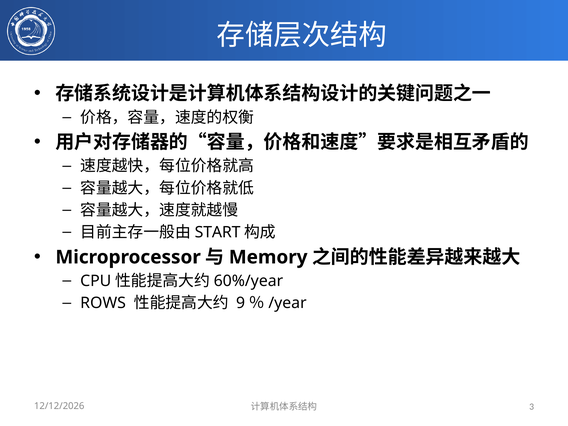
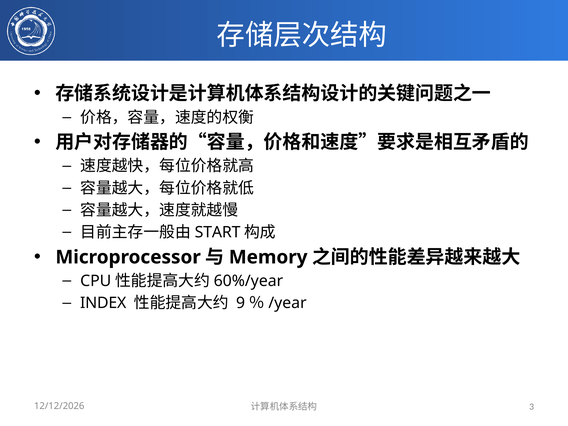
ROWS: ROWS -> INDEX
